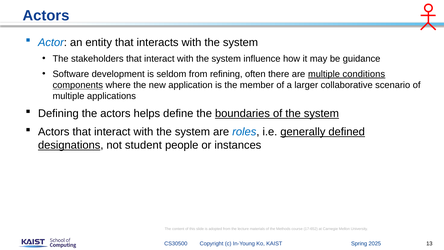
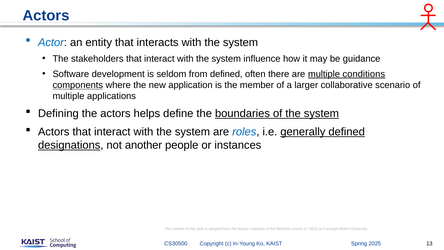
from refining: refining -> defined
student: student -> another
